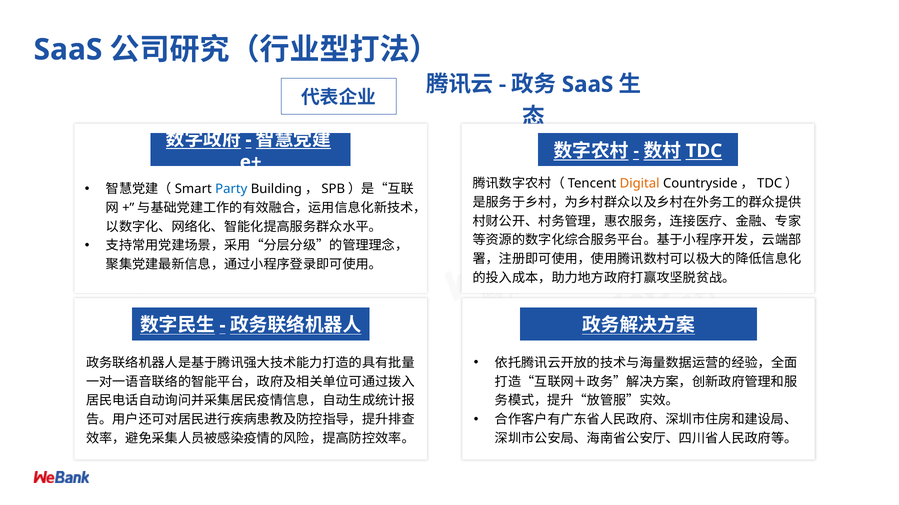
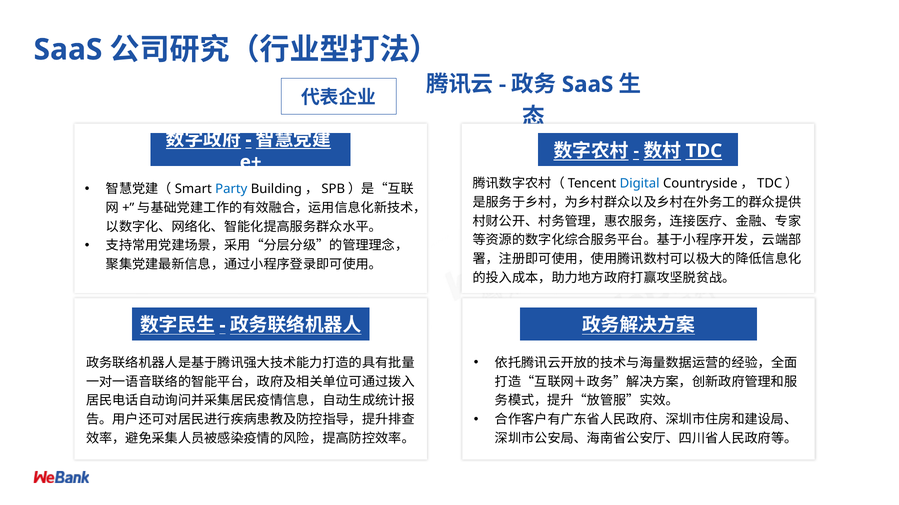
Digital colour: orange -> blue
